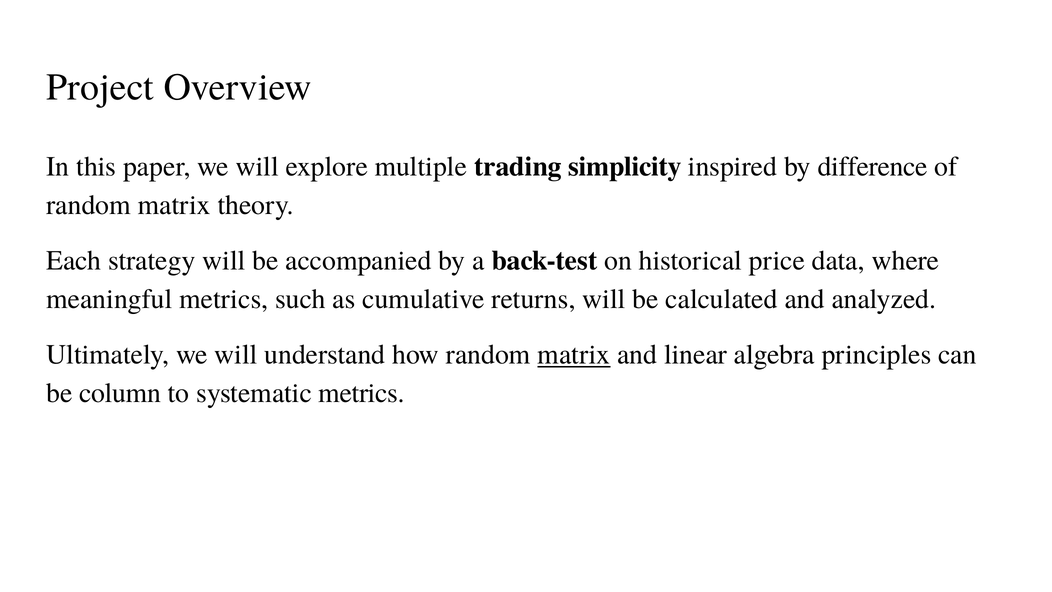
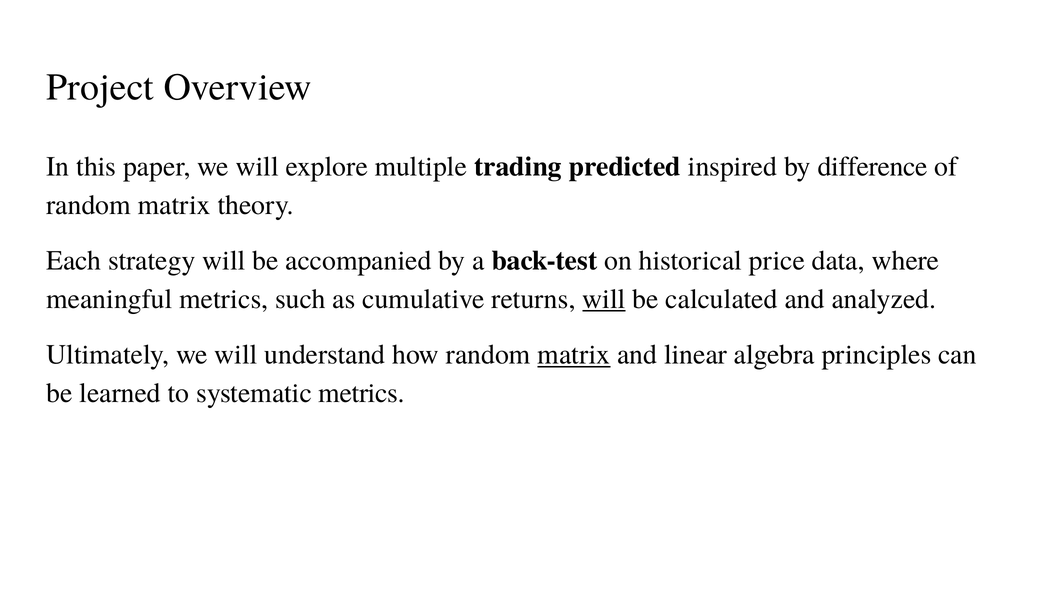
simplicity: simplicity -> predicted
will at (604, 299) underline: none -> present
column: column -> learned
